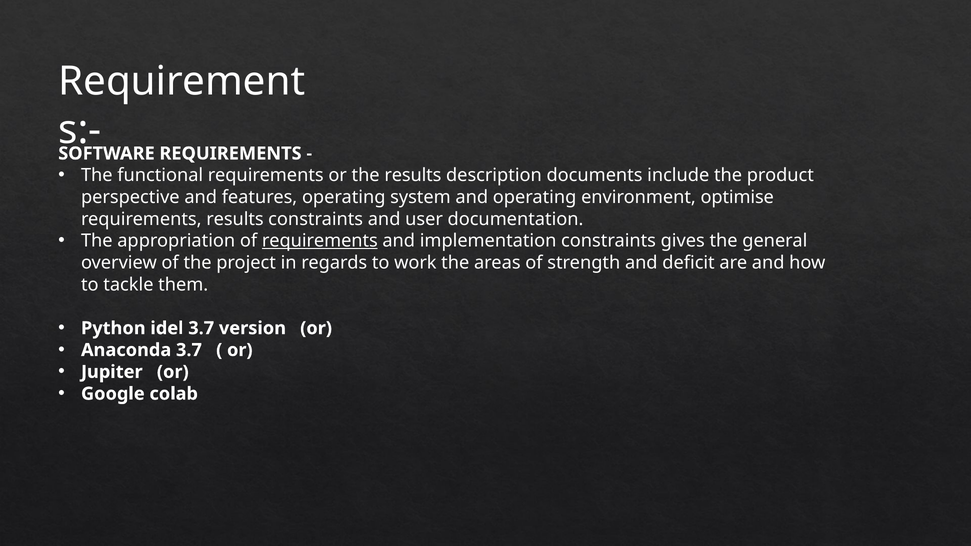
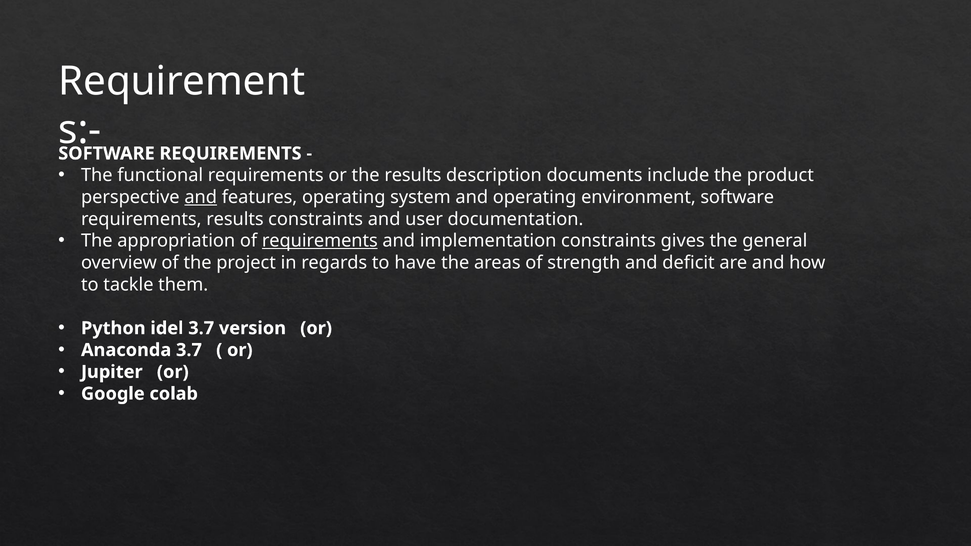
and at (201, 197) underline: none -> present
environment optimise: optimise -> software
work: work -> have
